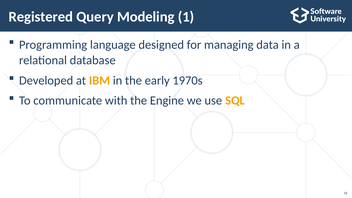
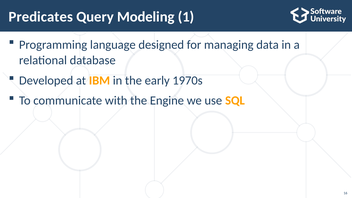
Registered: Registered -> Predicates
